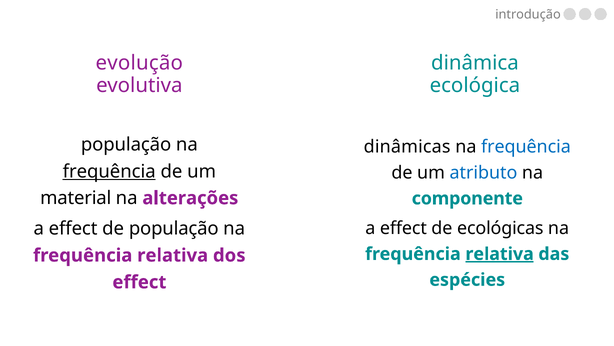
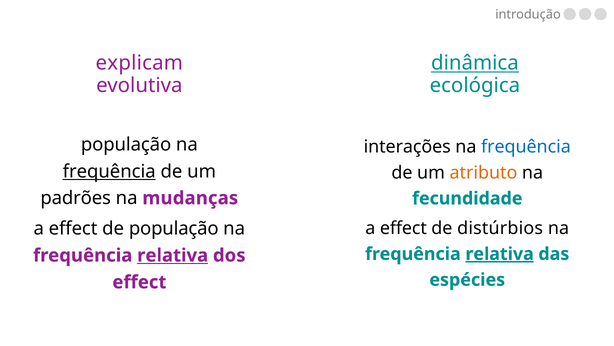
evolução: evolução -> explicam
dinâmica underline: none -> present
dinâmicas: dinâmicas -> interações
atributo colour: blue -> orange
material: material -> padrões
alterações: alterações -> mudanças
componente: componente -> fecundidade
ecológicas: ecológicas -> distúrbios
relativa at (173, 255) underline: none -> present
